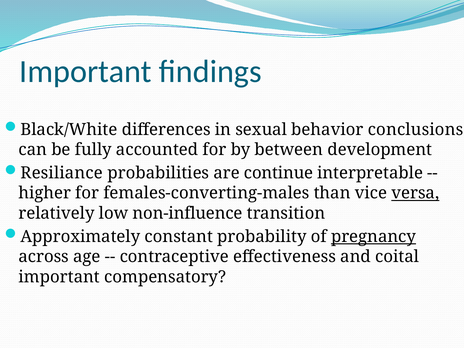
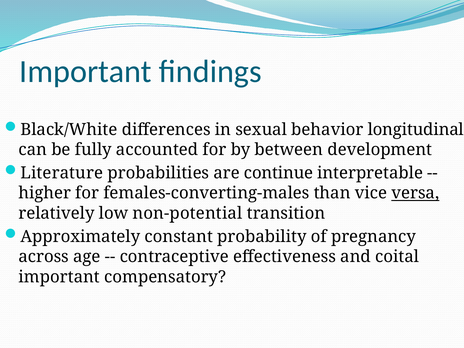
conclusions: conclusions -> longitudinal
Resiliance: Resiliance -> Literature
non-influence: non-influence -> non-potential
pregnancy underline: present -> none
